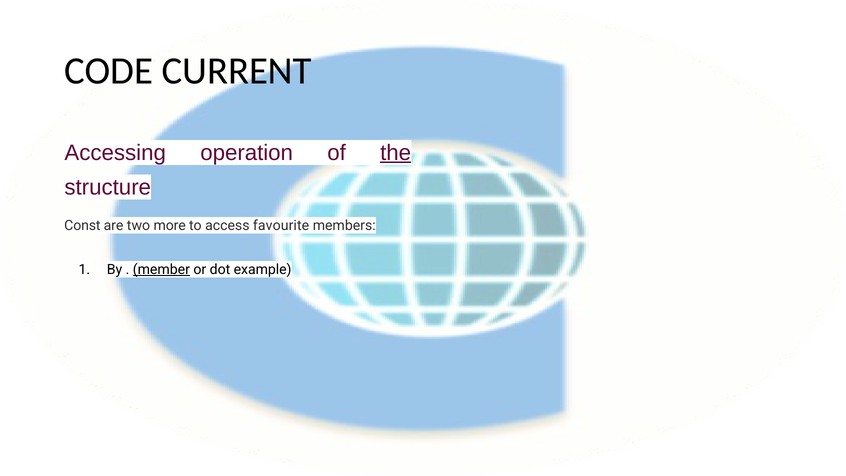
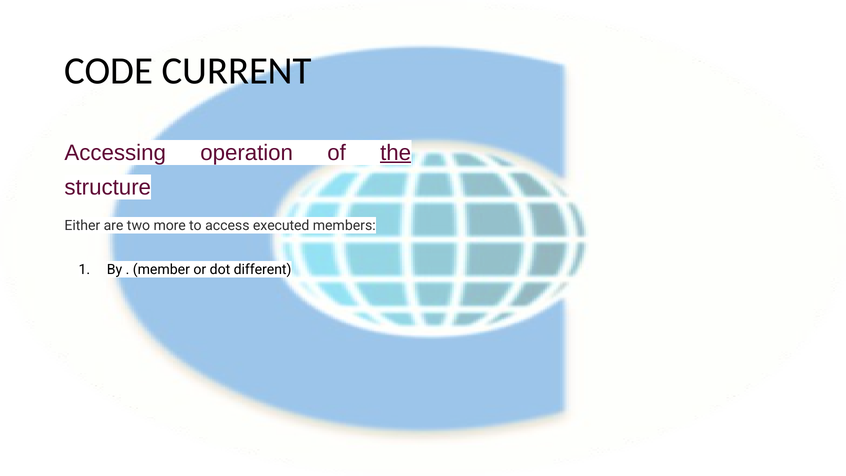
Const: Const -> Either
favourite: favourite -> executed
member underline: present -> none
example: example -> different
